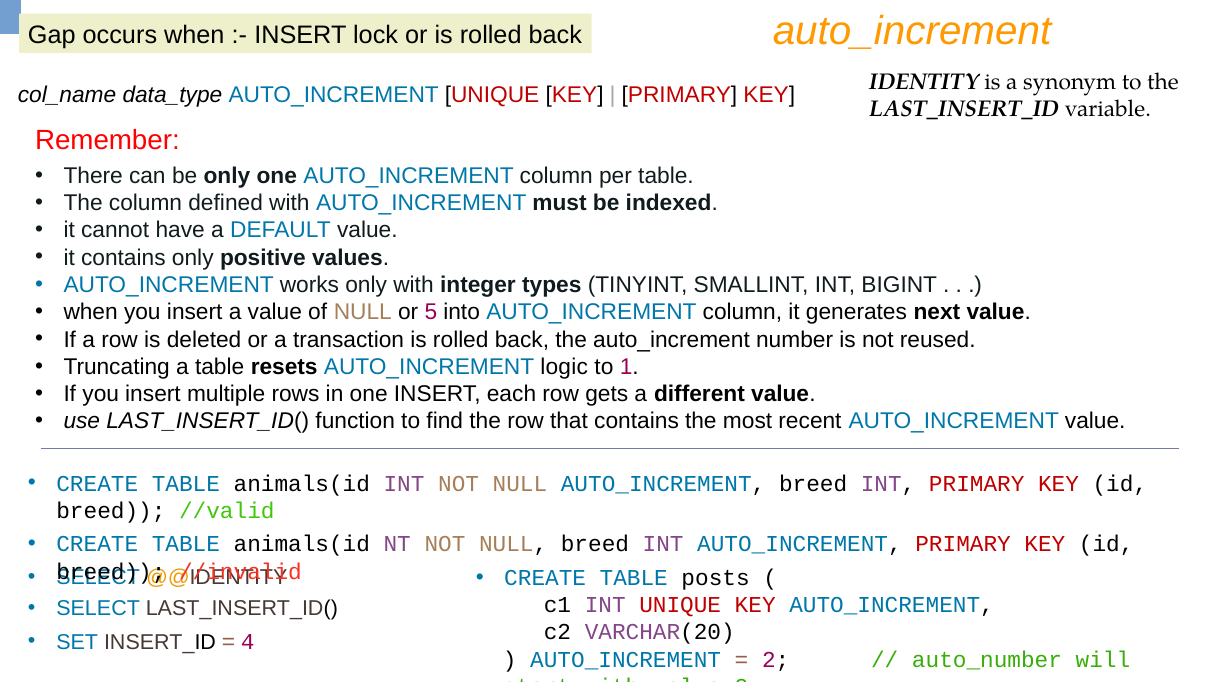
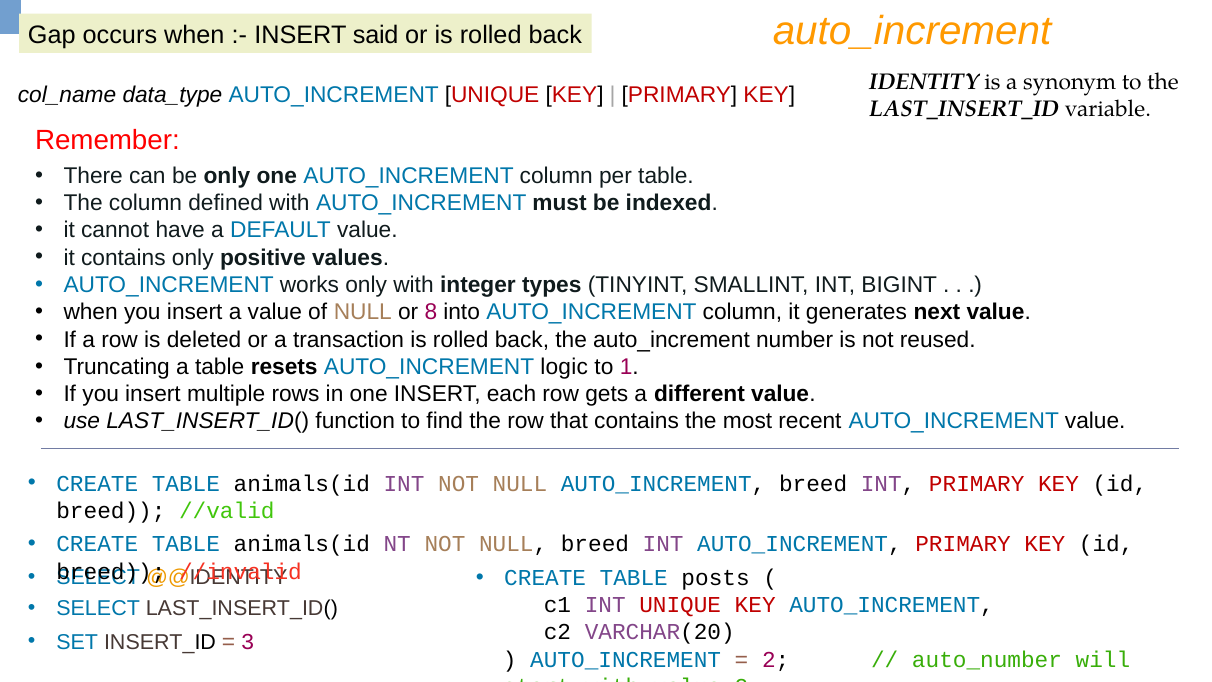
lock: lock -> said
5: 5 -> 8
4: 4 -> 3
